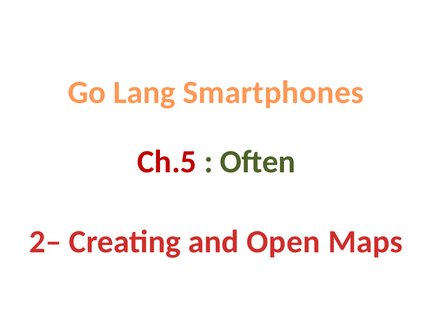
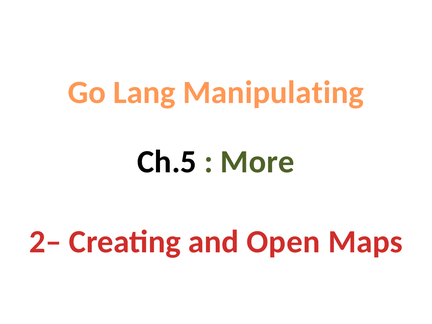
Smartphones: Smartphones -> Manipulating
Ch.5 colour: red -> black
Often: Often -> More
